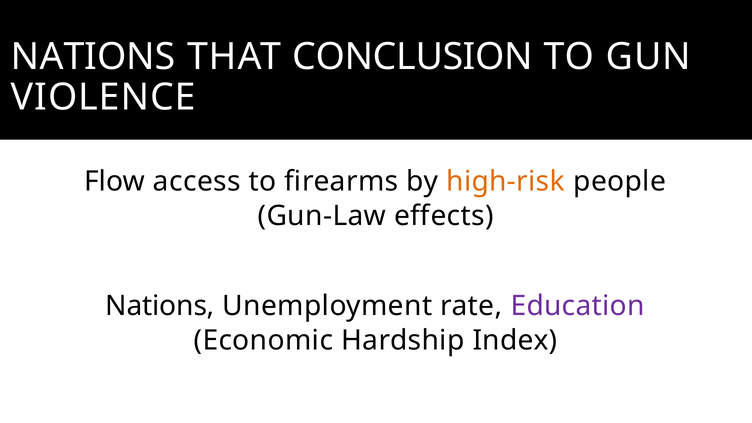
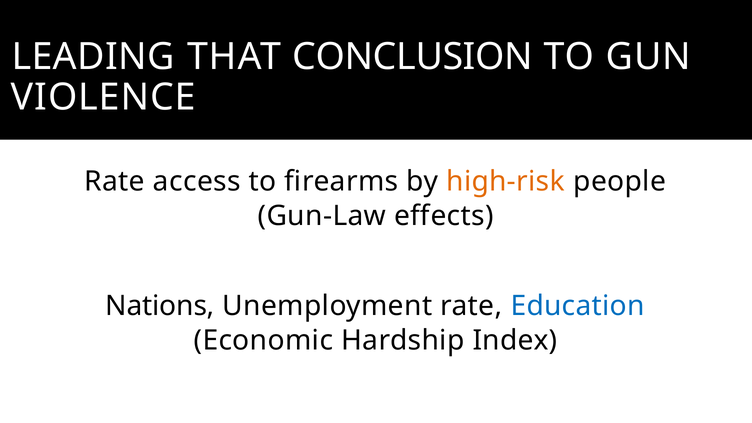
NATIONS at (93, 57): NATIONS -> LEADING
Flow at (115, 182): Flow -> Rate
Education colour: purple -> blue
